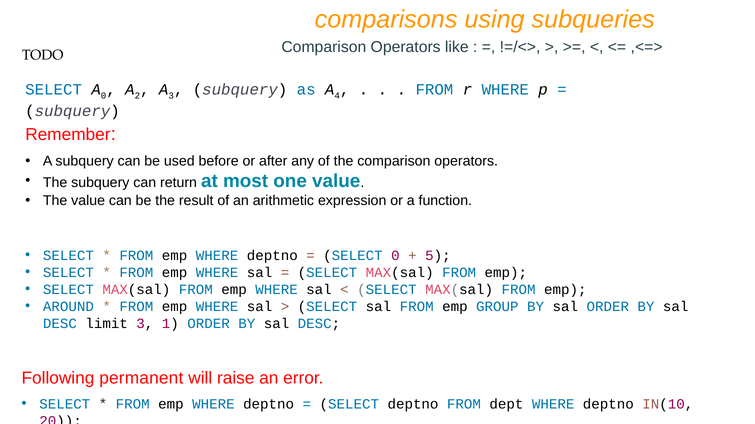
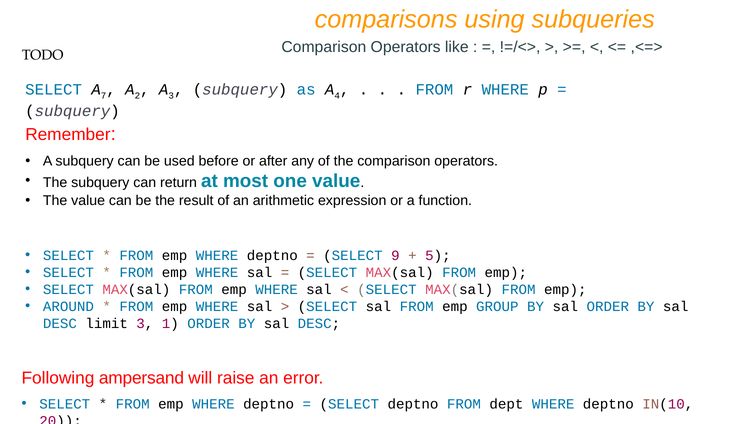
A 0: 0 -> 7
SELECT 0: 0 -> 9
permanent: permanent -> ampersand
